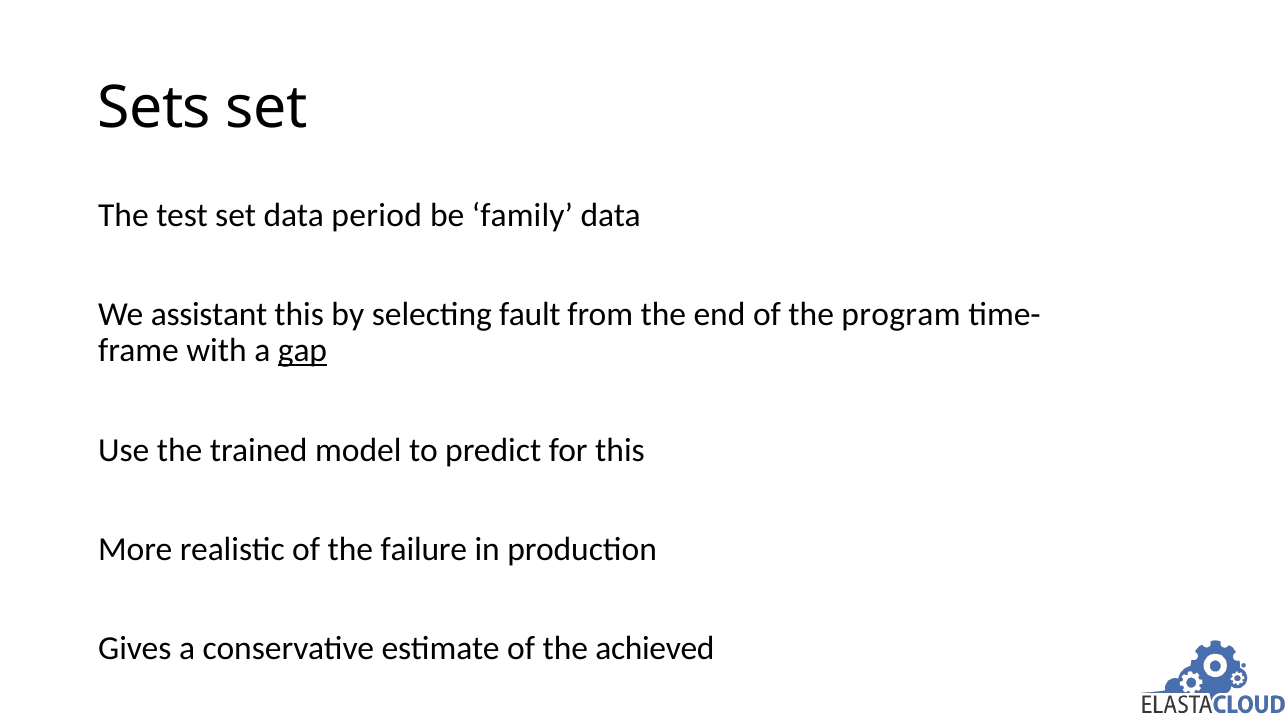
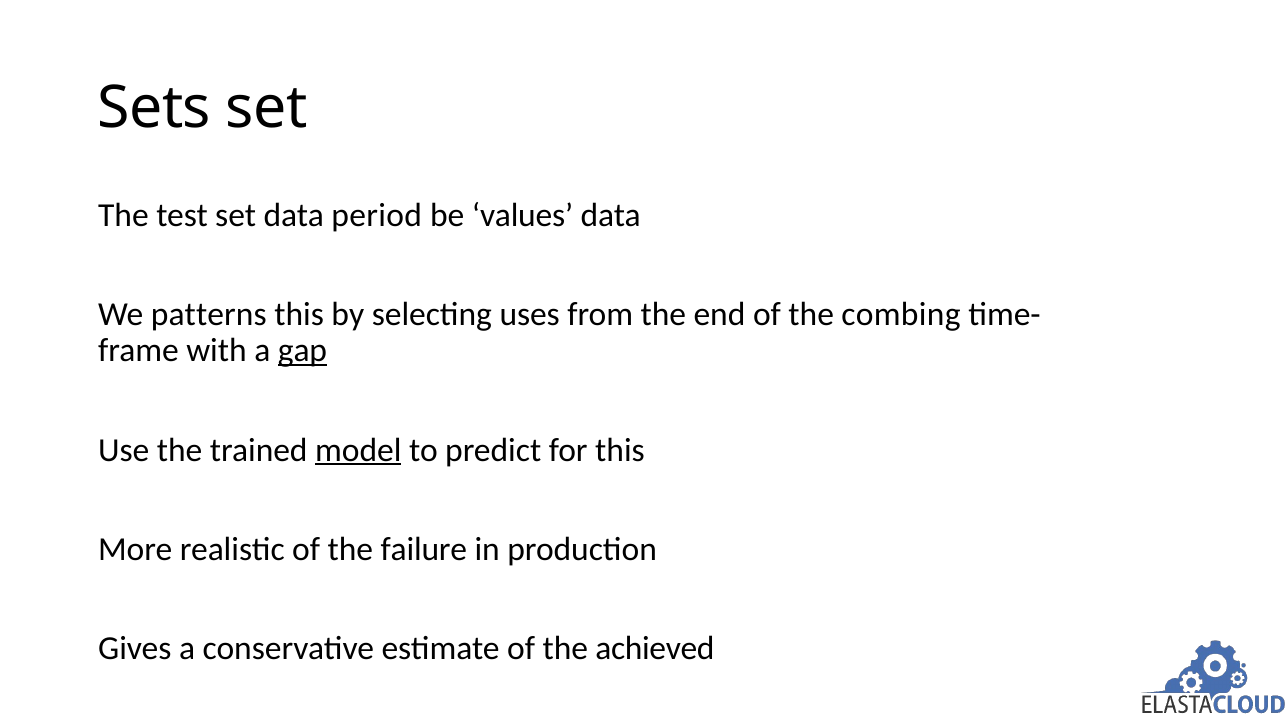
family: family -> values
assistant: assistant -> patterns
fault: fault -> uses
program: program -> combing
model underline: none -> present
